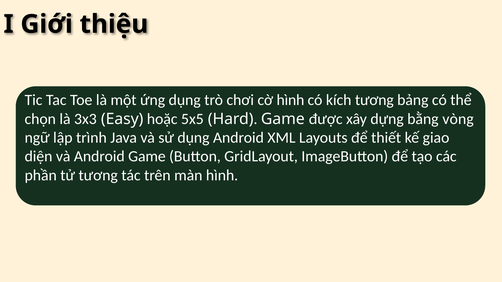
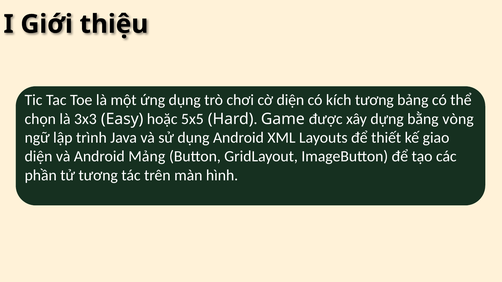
cờ hình: hình -> diện
Android Game: Game -> Mảng
